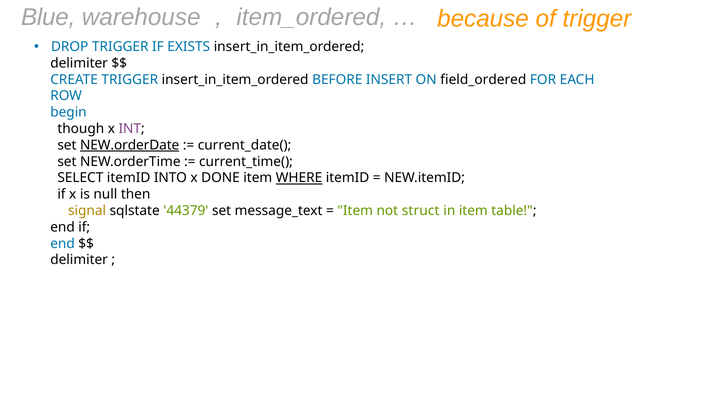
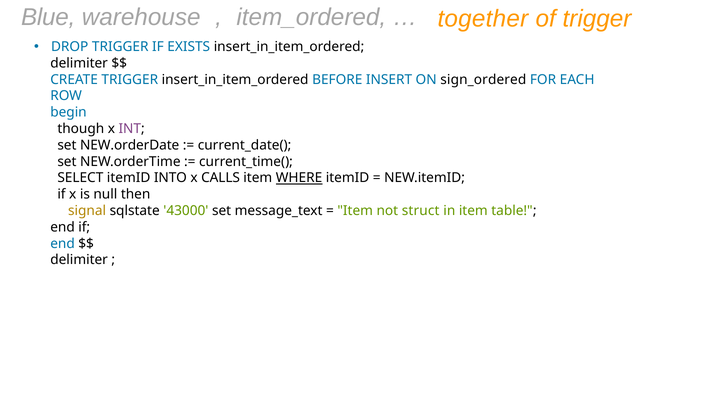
because: because -> together
field_ordered: field_ordered -> sign_ordered
NEW.orderDate underline: present -> none
DONE: DONE -> CALLS
44379: 44379 -> 43000
